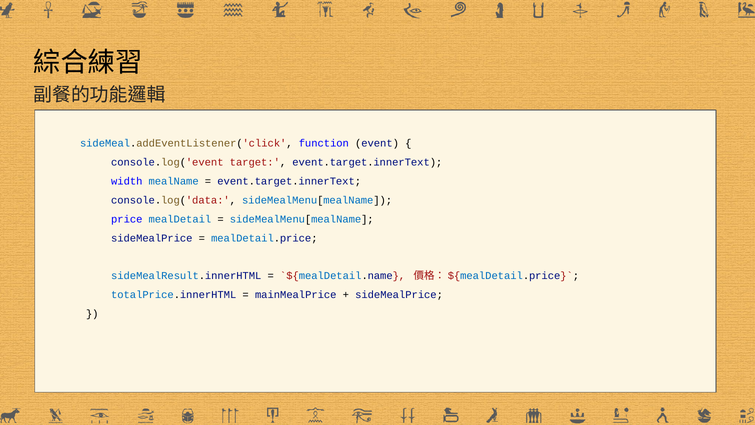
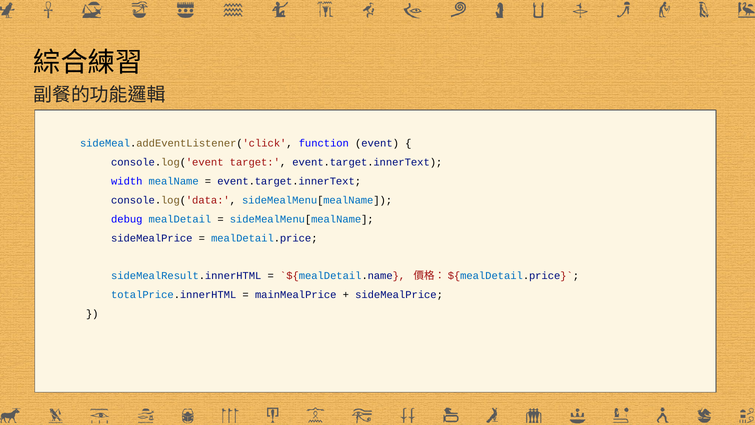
price: price -> debug
